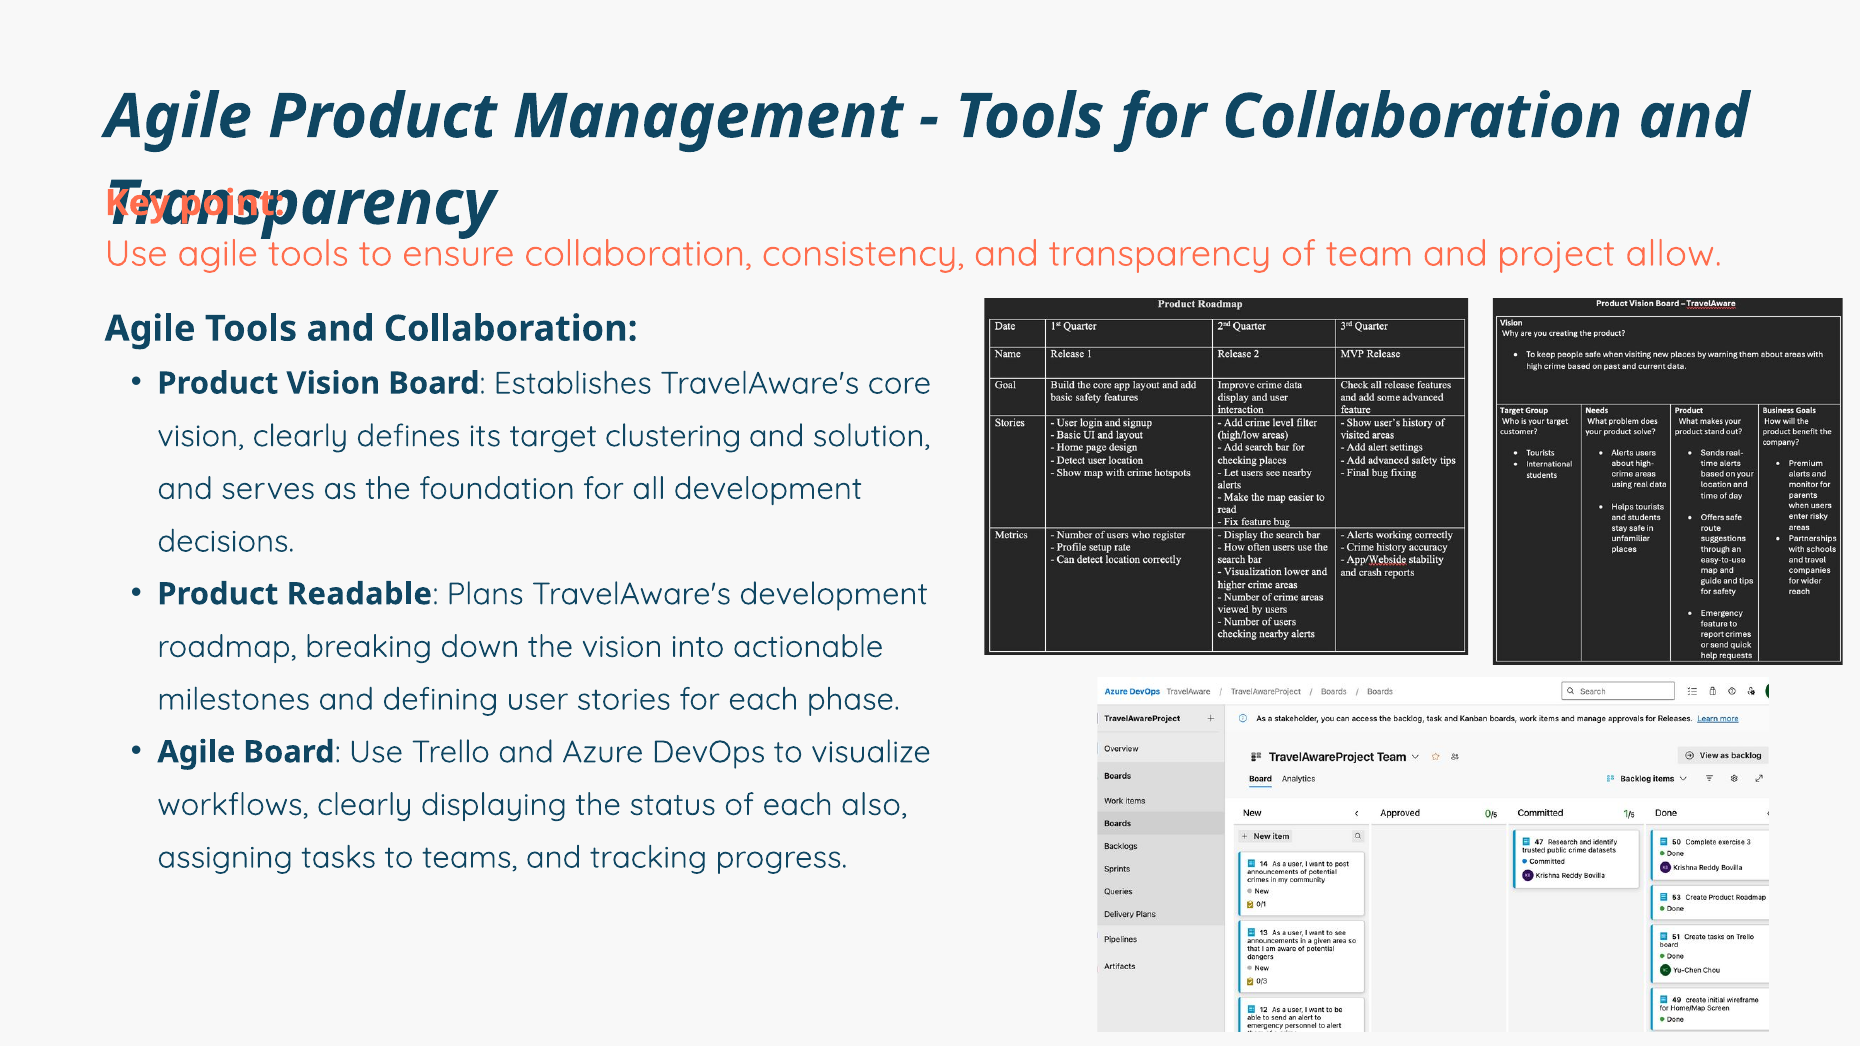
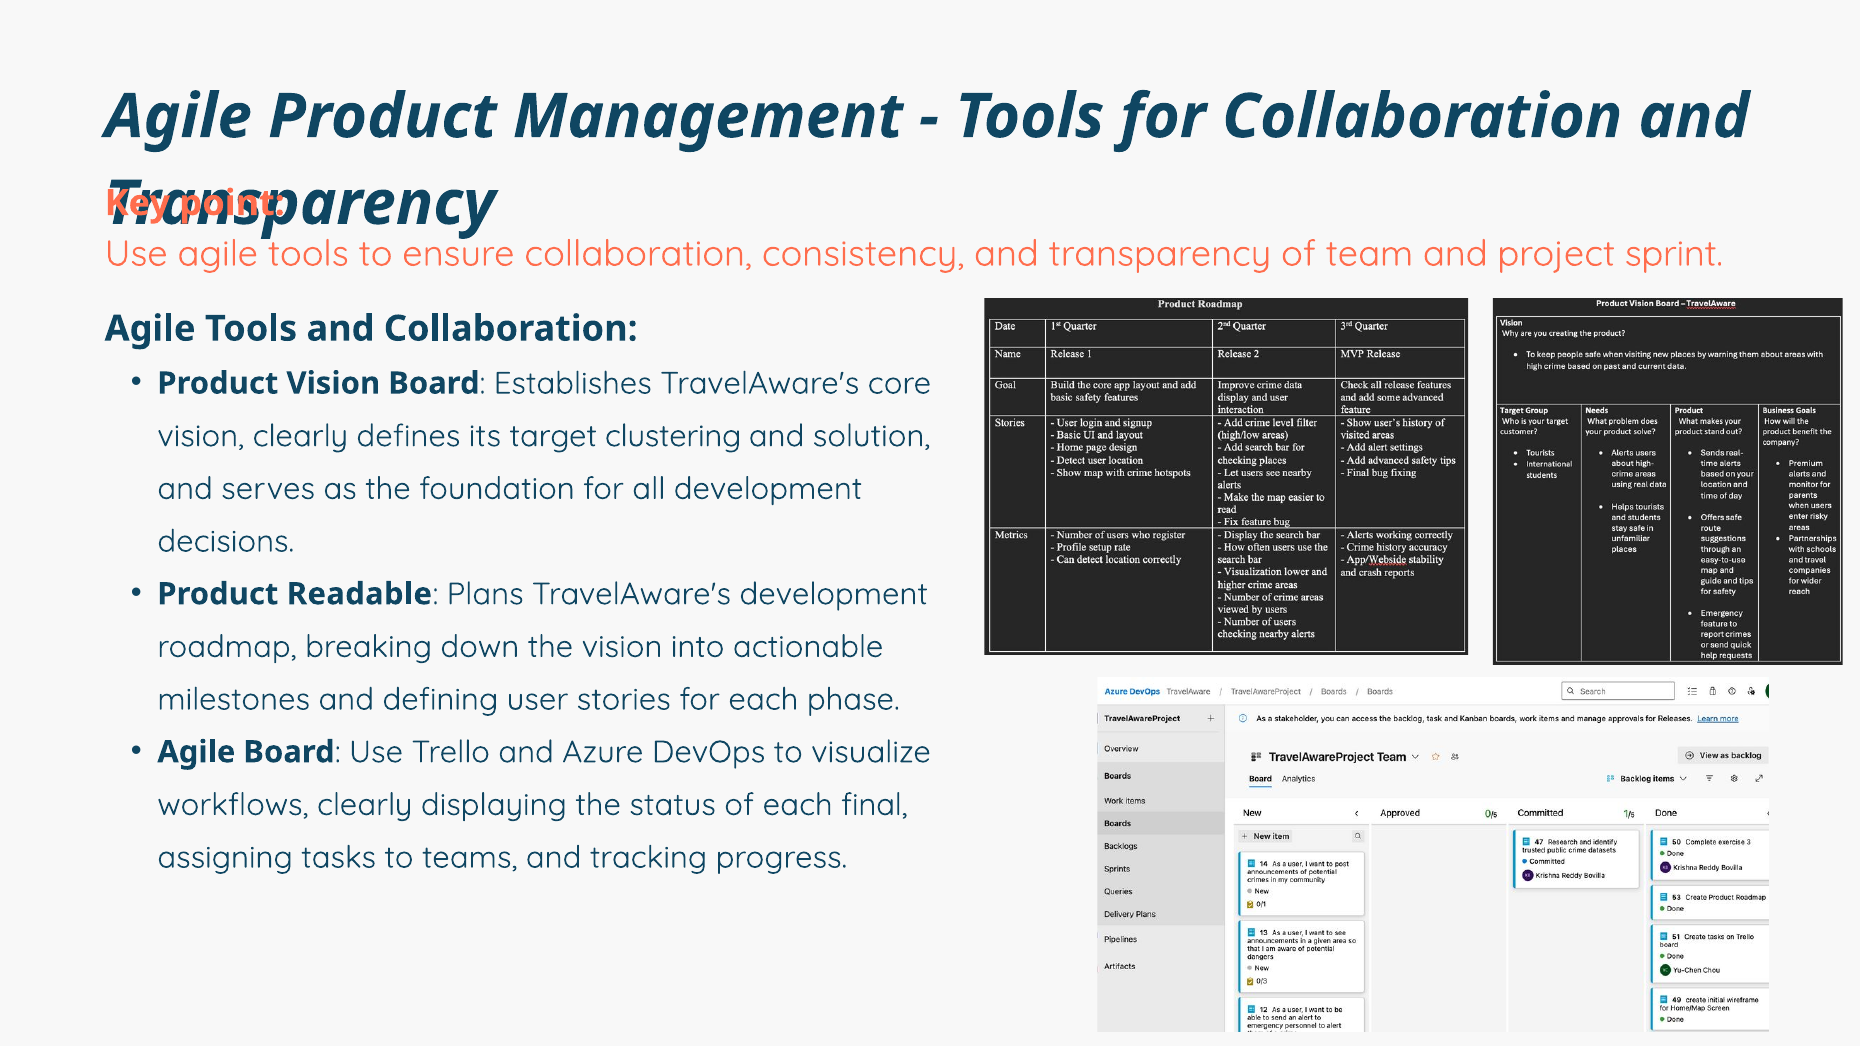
allow: allow -> sprint
also: also -> final
